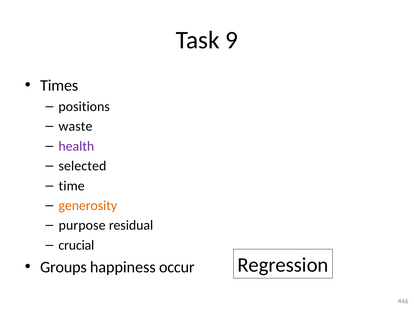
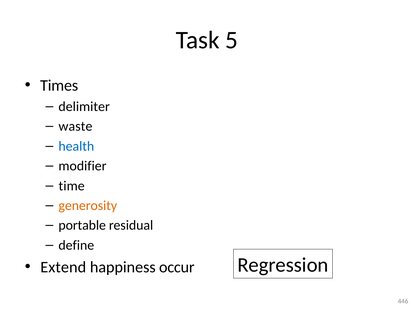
9: 9 -> 5
positions: positions -> delimiter
health colour: purple -> blue
selected: selected -> modifier
purpose: purpose -> portable
crucial: crucial -> define
Groups: Groups -> Extend
